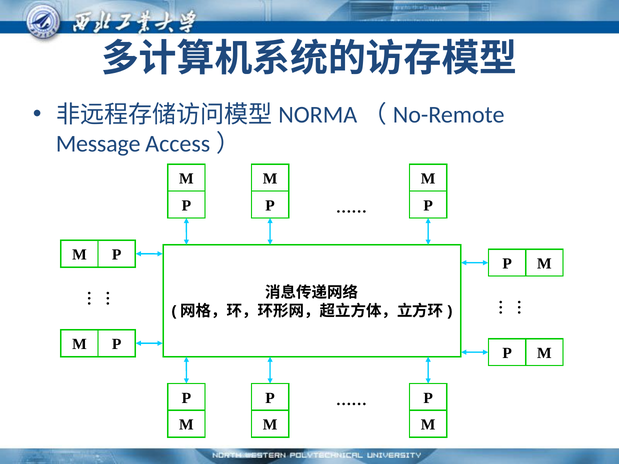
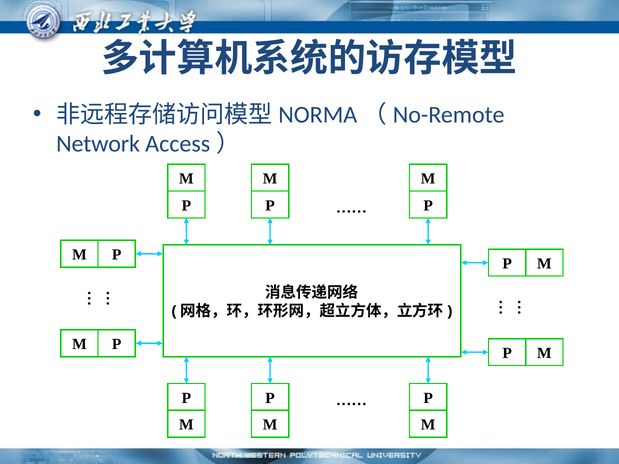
Message: Message -> Network
